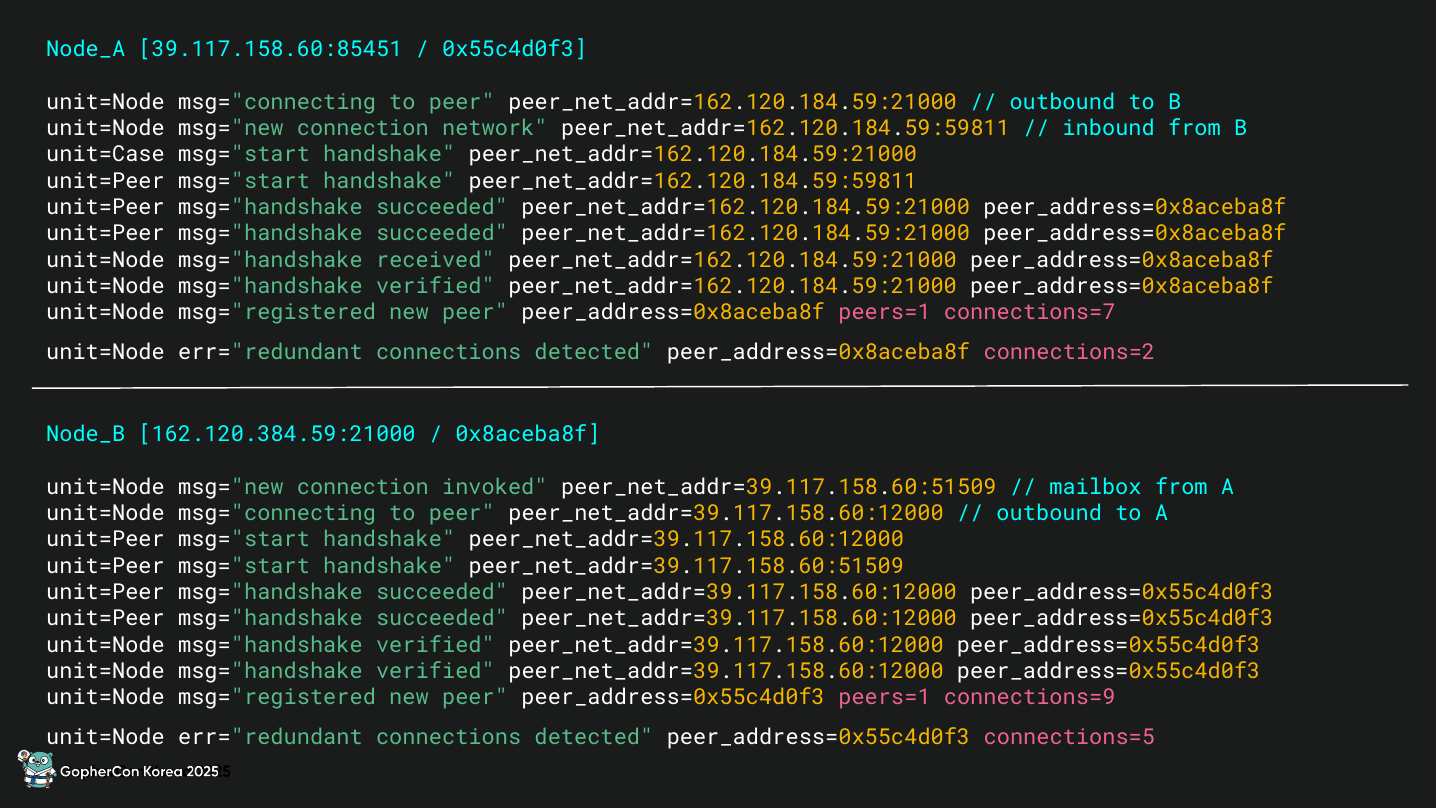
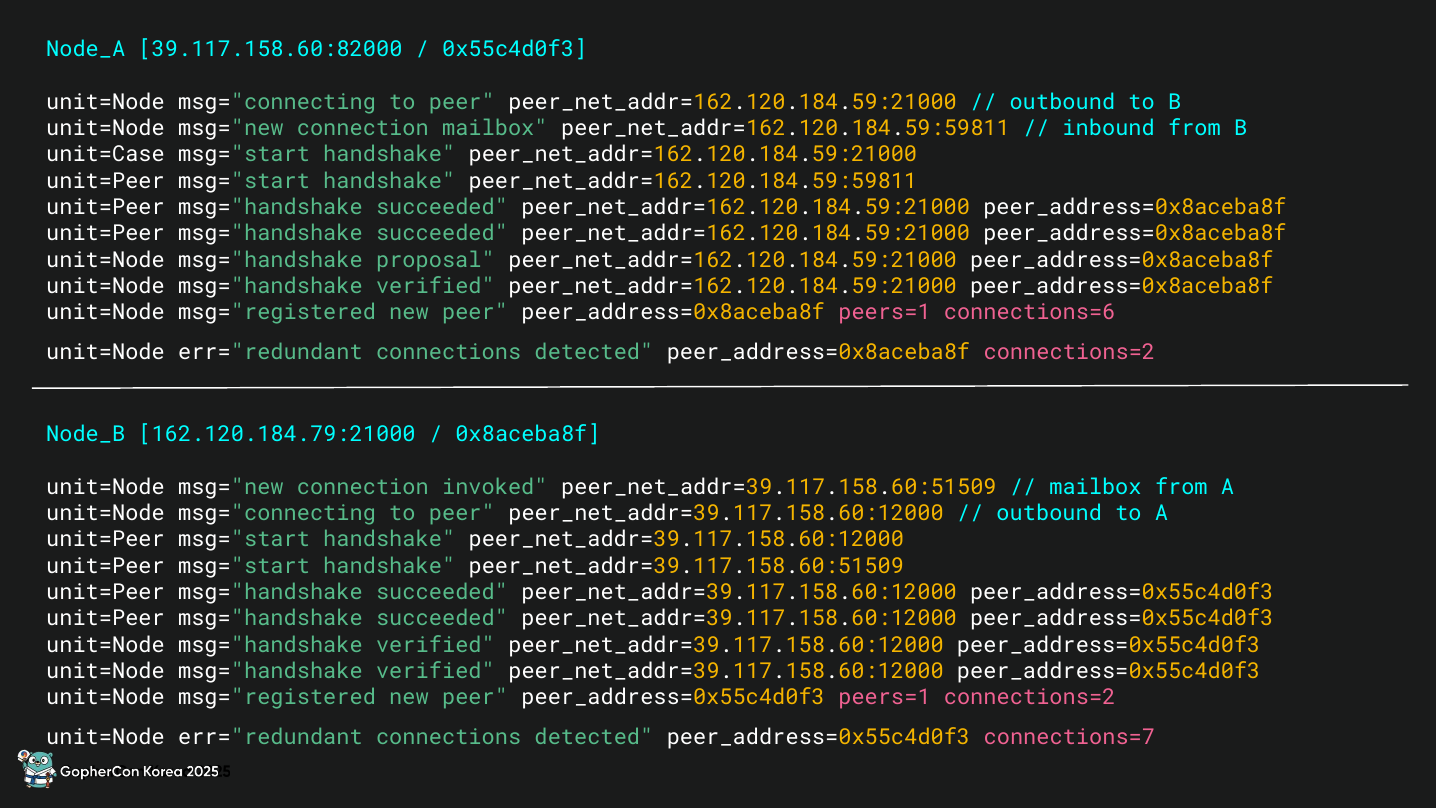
39.117.158.60:85451: 39.117.158.60:85451 -> 39.117.158.60:82000
connection network: network -> mailbox
received: received -> proposal
connections=7: connections=7 -> connections=6
162.120.384.59:21000: 162.120.384.59:21000 -> 162.120.184.79:21000
peers=1 connections=9: connections=9 -> connections=2
connections=5: connections=5 -> connections=7
